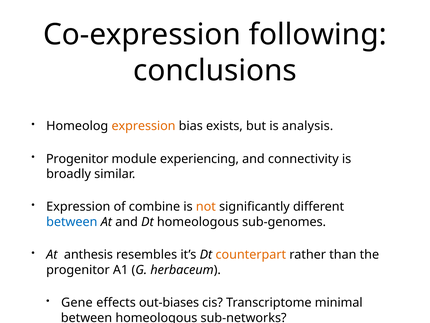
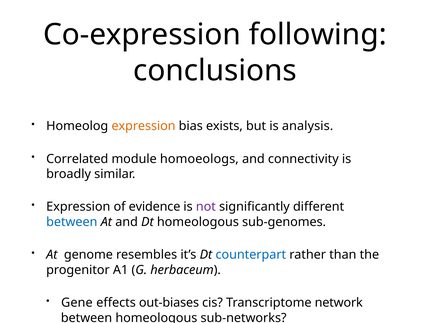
Progenitor at (77, 159): Progenitor -> Correlated
experiencing: experiencing -> homoeologs
combine: combine -> evidence
not colour: orange -> purple
anthesis: anthesis -> genome
counterpart colour: orange -> blue
minimal: minimal -> network
